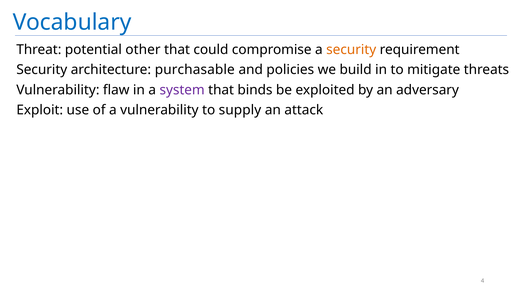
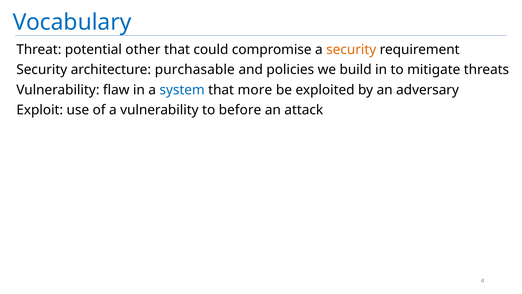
system colour: purple -> blue
binds: binds -> more
supply: supply -> before
